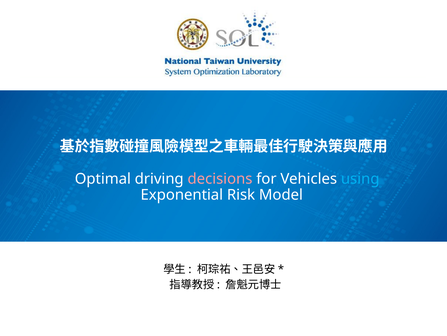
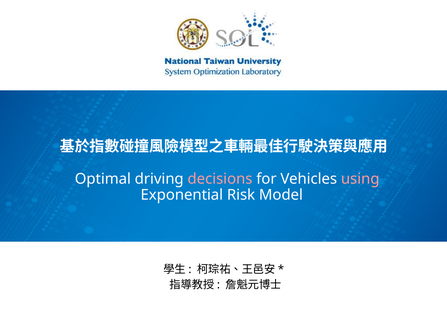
using colour: light blue -> pink
